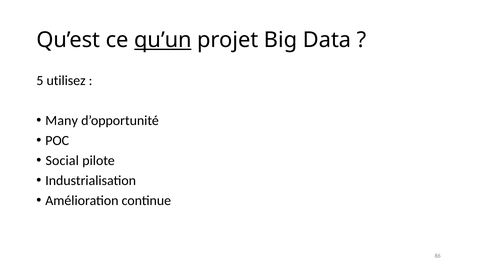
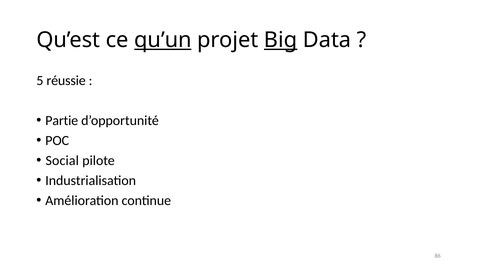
Big underline: none -> present
utilisez: utilisez -> réussie
Many: Many -> Partie
